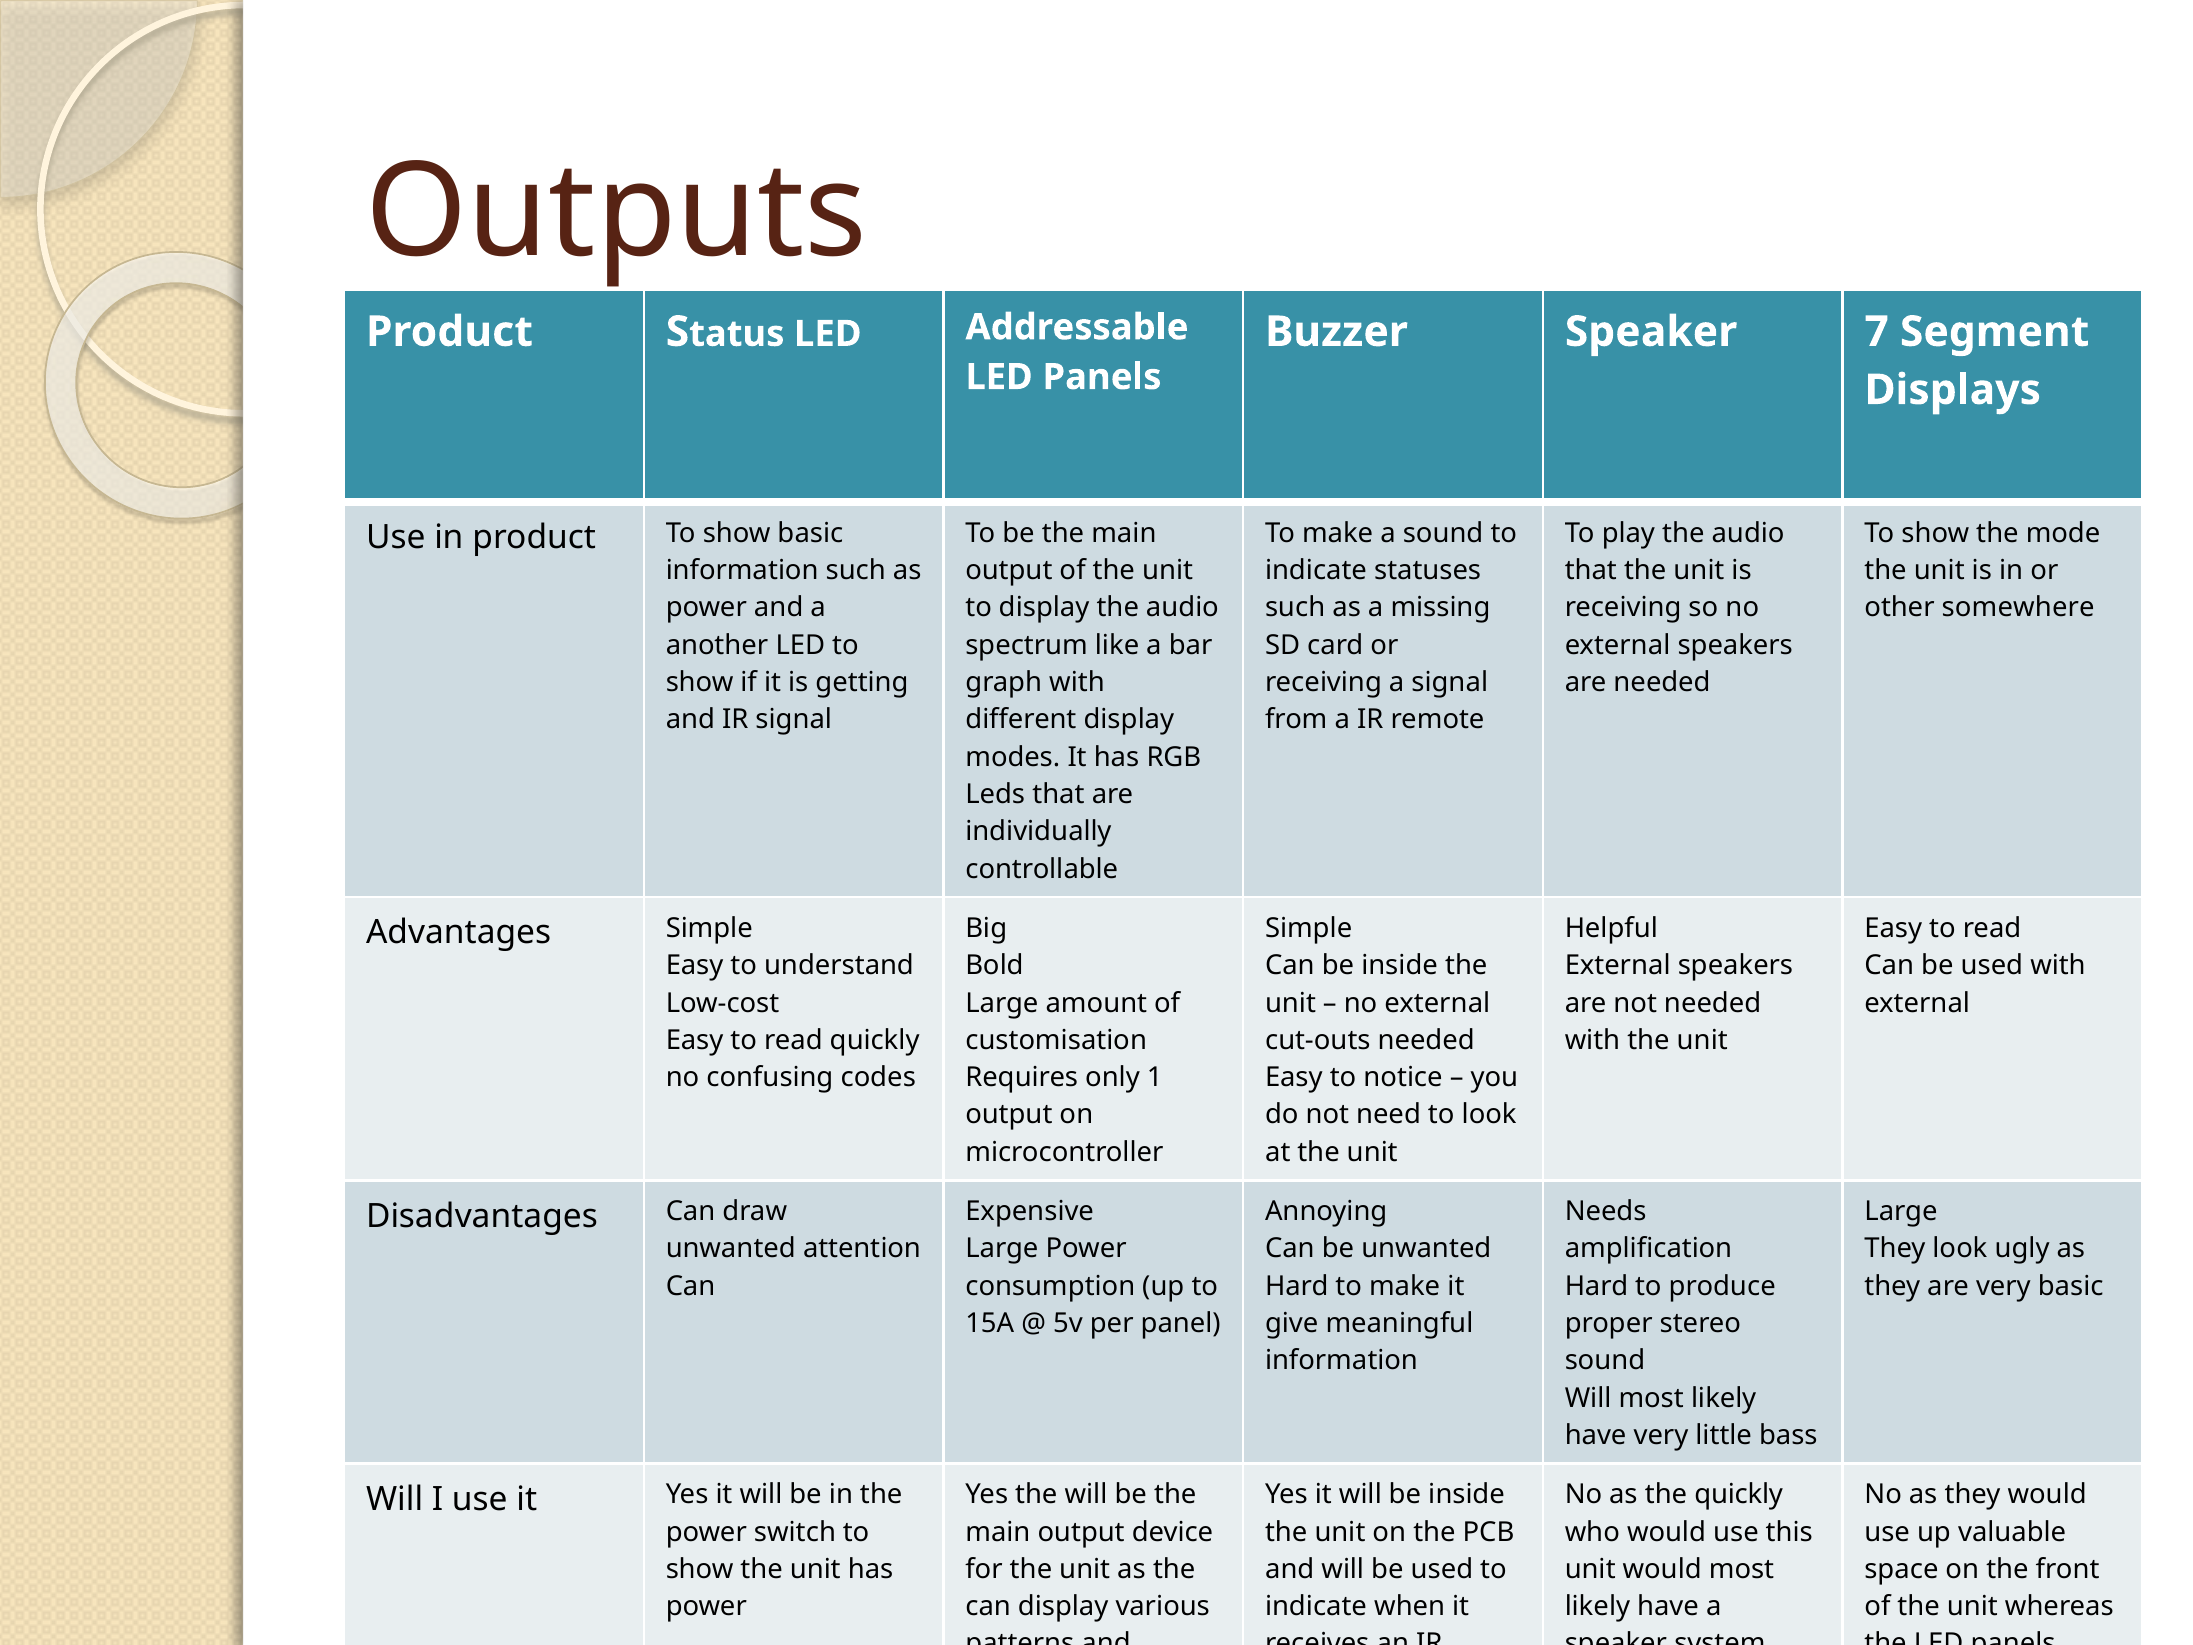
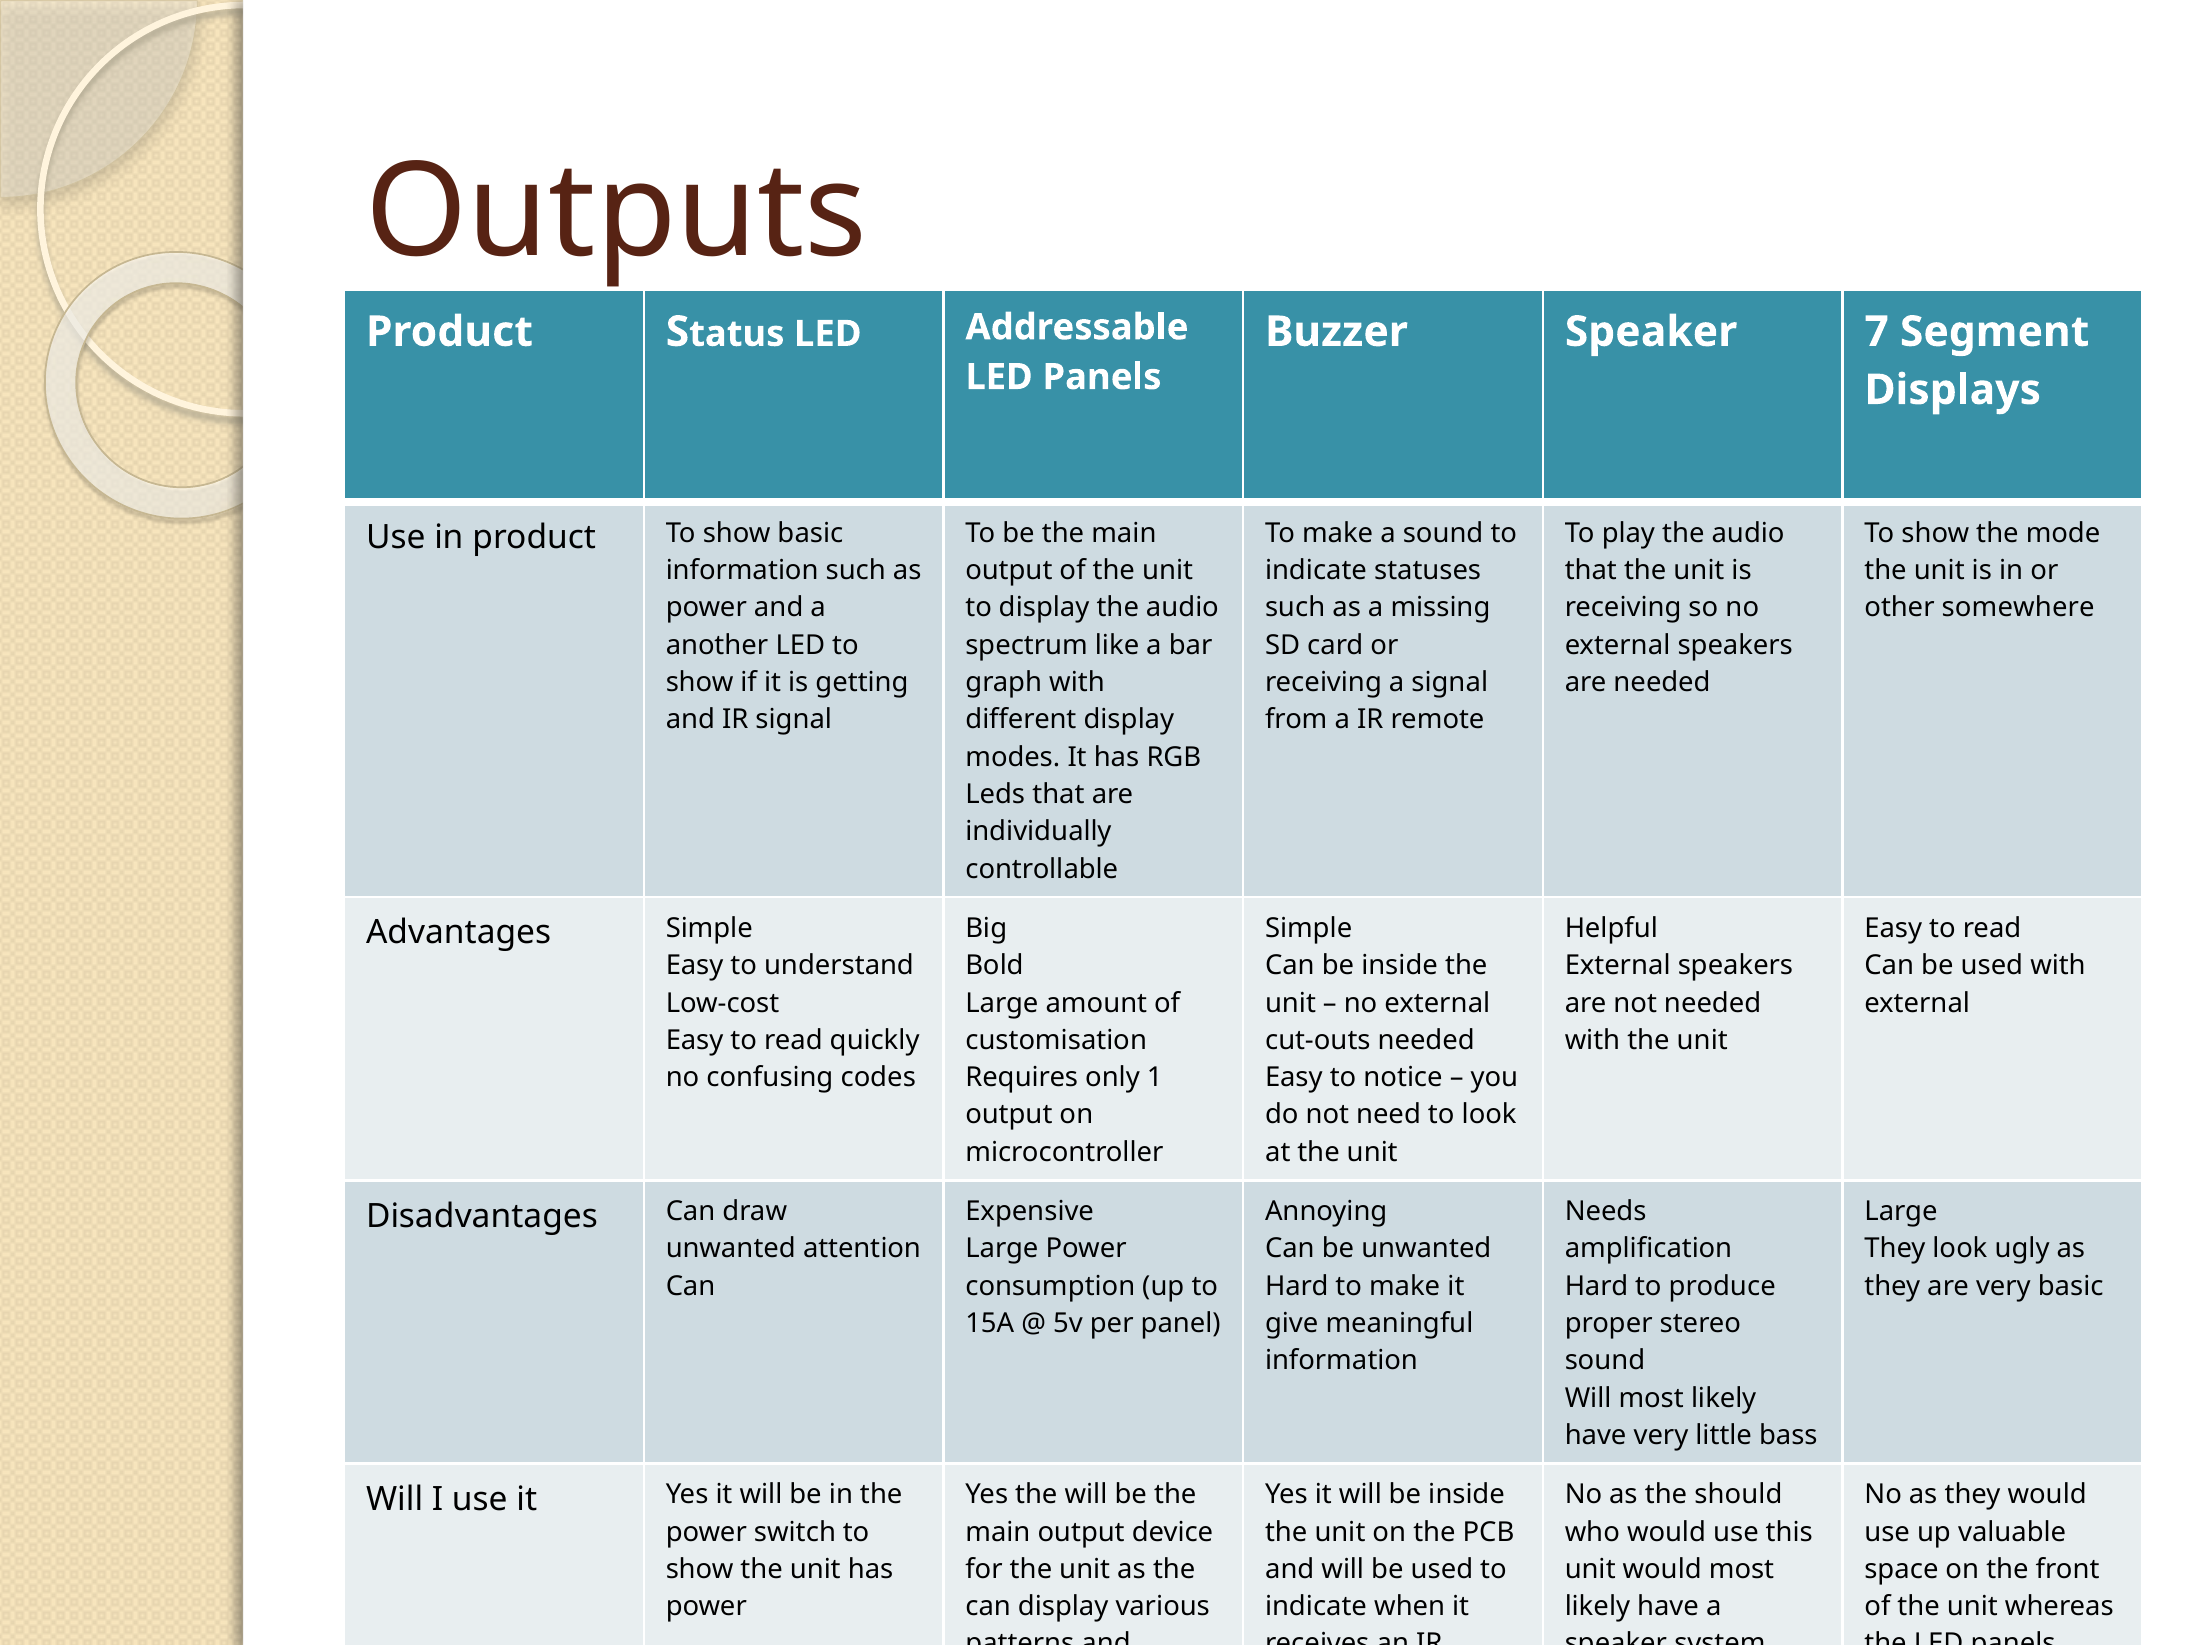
the quickly: quickly -> should
